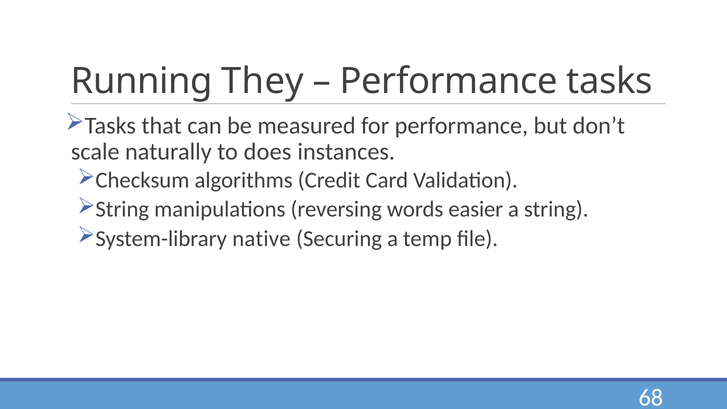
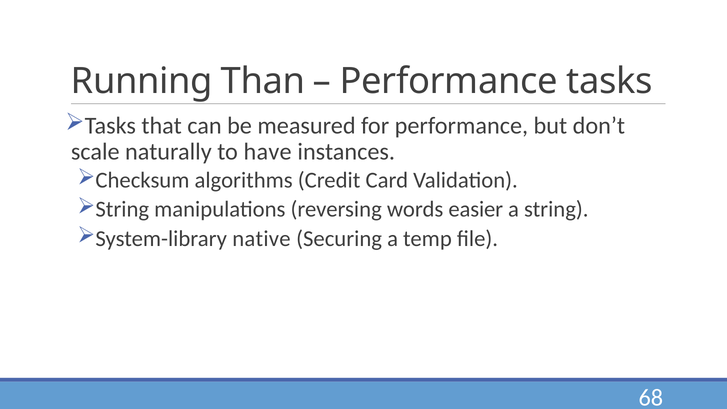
They: They -> Than
does: does -> have
